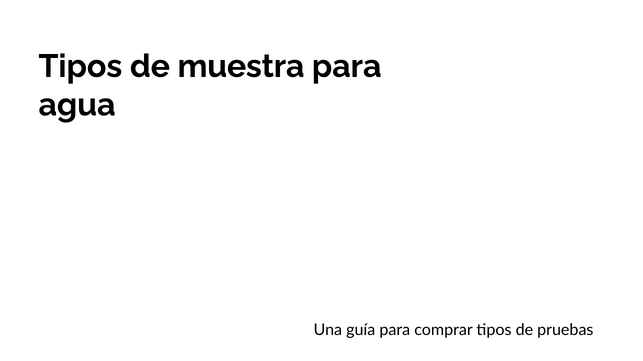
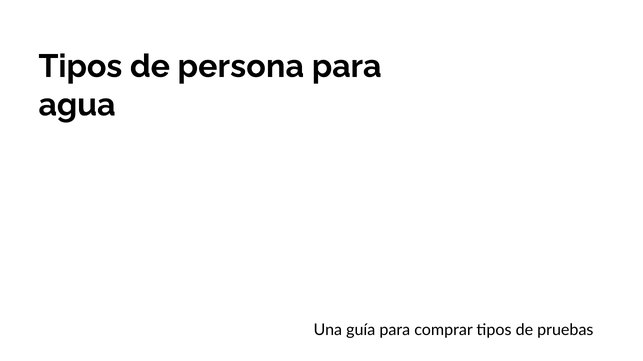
muestra: muestra -> persona
